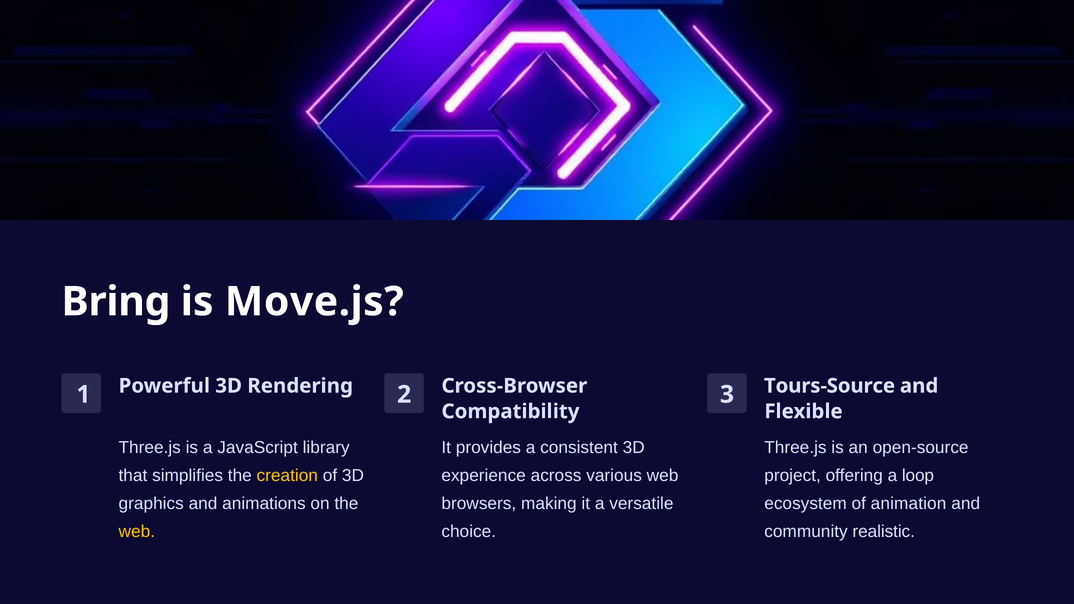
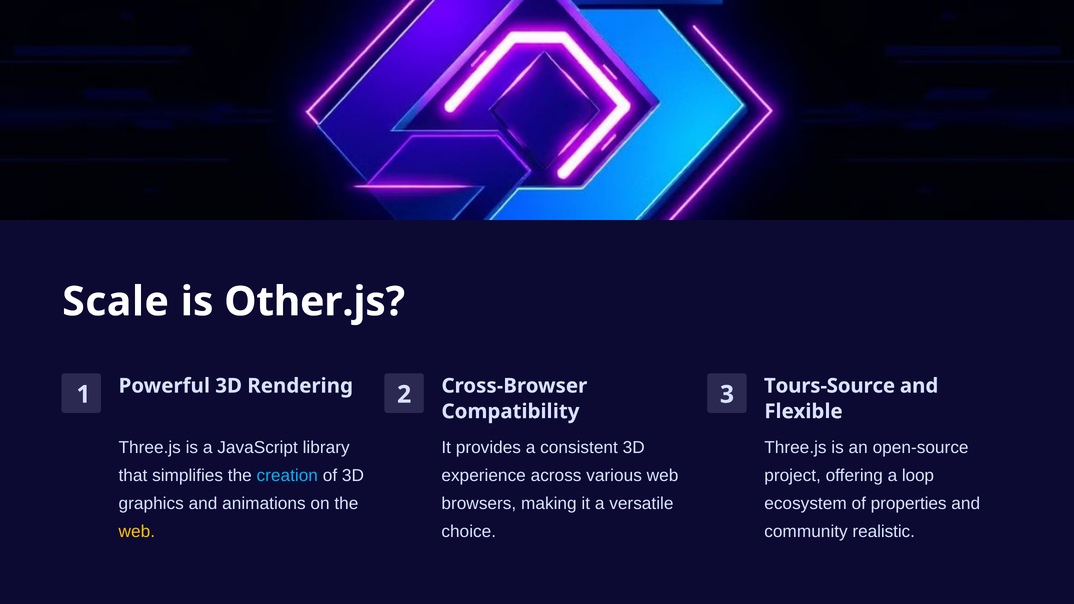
Bring: Bring -> Scale
Move.js: Move.js -> Other.js
creation colour: yellow -> light blue
animation: animation -> properties
